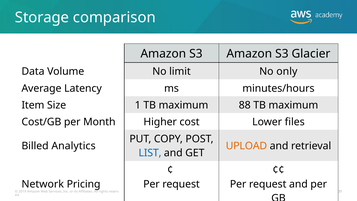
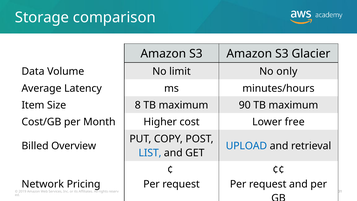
1: 1 -> 8
88: 88 -> 90
files: files -> free
Analytics: Analytics -> Overview
UPLOAD colour: orange -> blue
